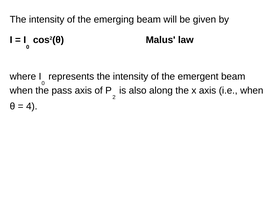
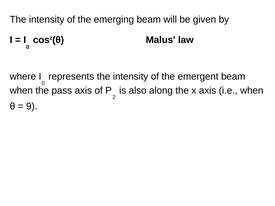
4: 4 -> 9
